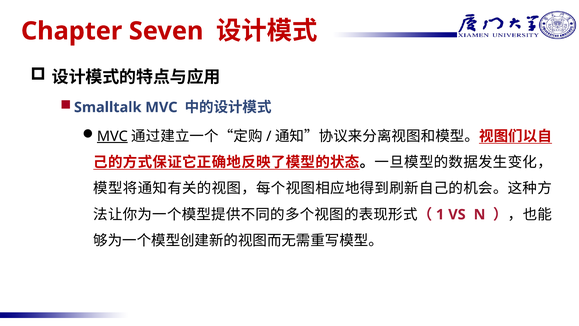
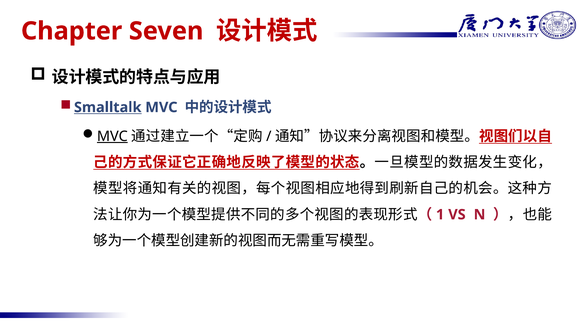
Smalltalk underline: none -> present
